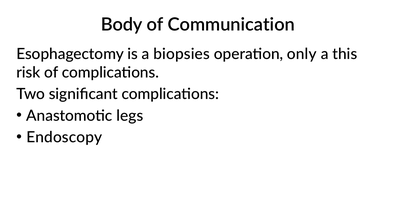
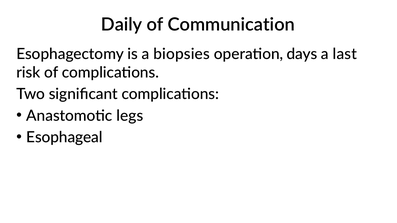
Body: Body -> Daily
only: only -> days
this: this -> last
Endoscopy: Endoscopy -> Esophageal
